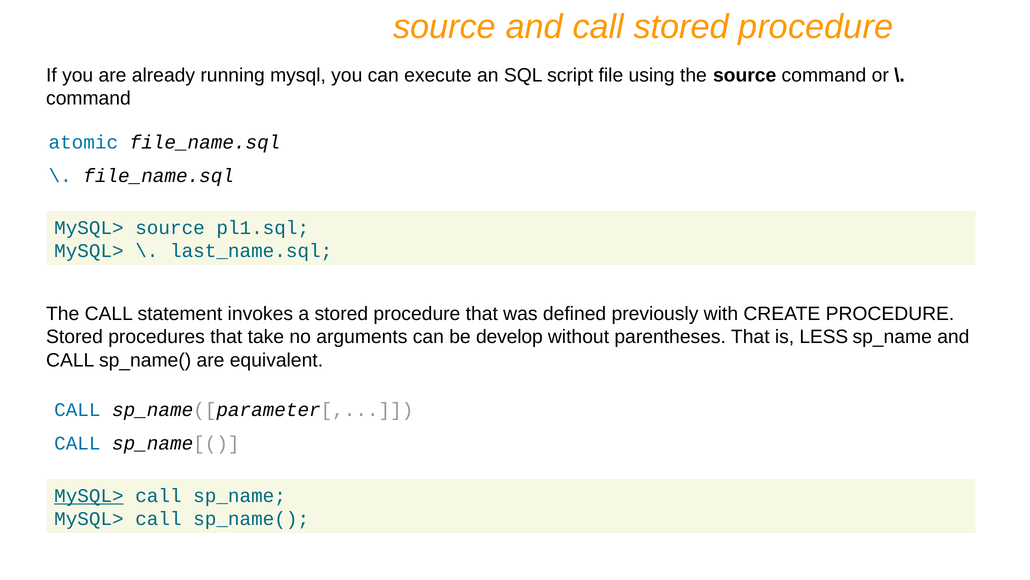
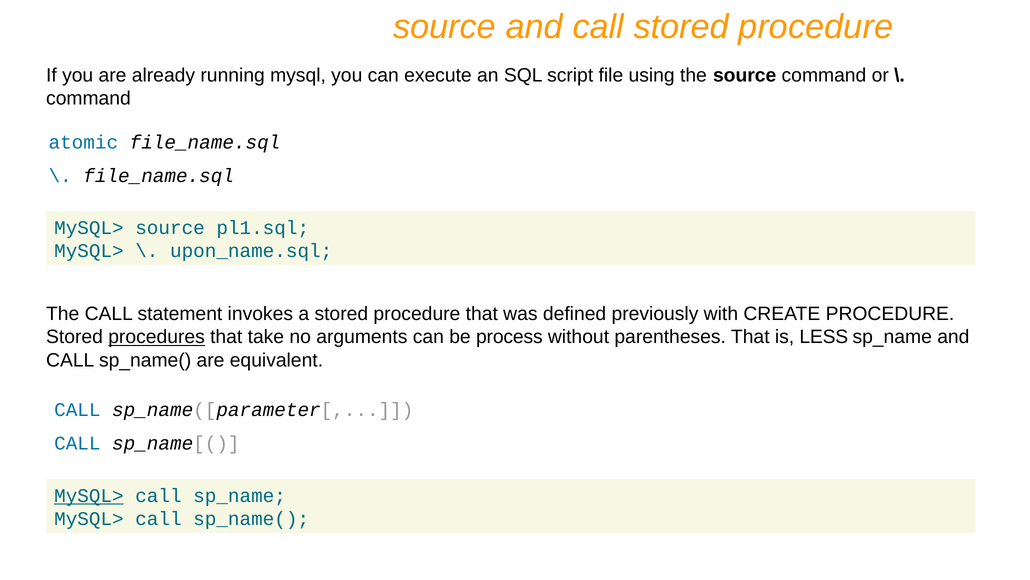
last_name.sql: last_name.sql -> upon_name.sql
procedures underline: none -> present
develop: develop -> process
